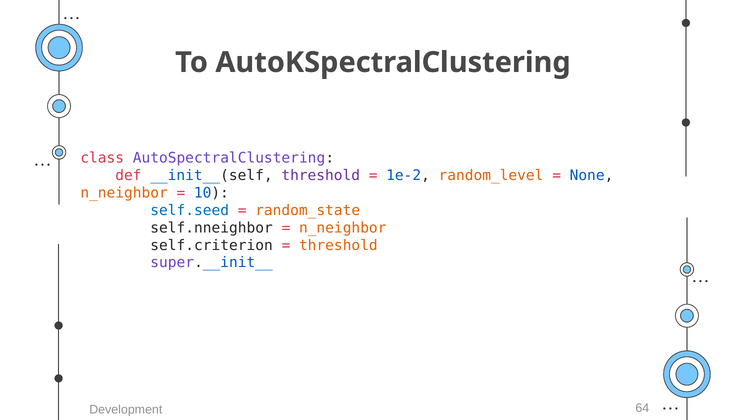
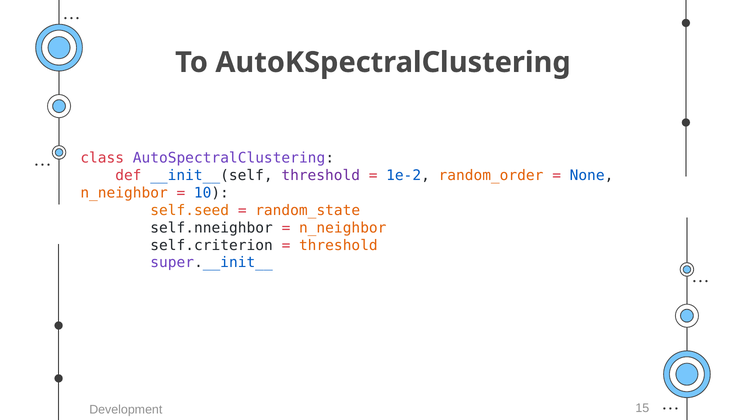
random_level: random_level -> random_order
self.seed colour: blue -> orange
64: 64 -> 15
